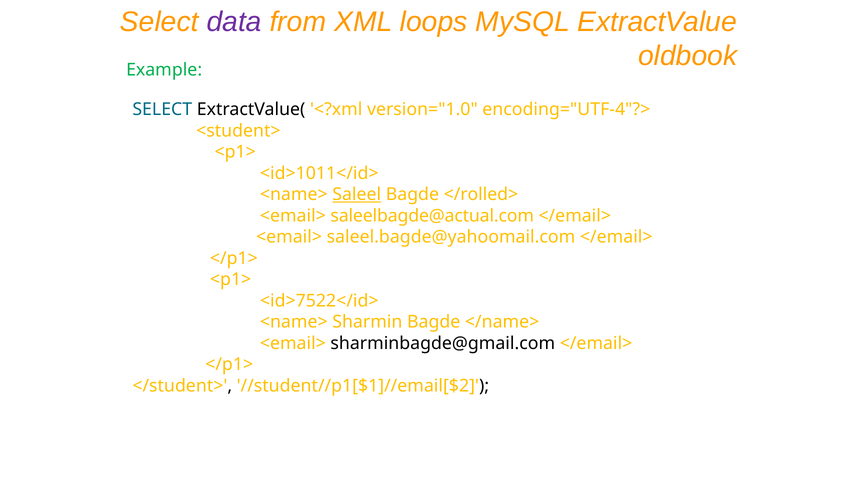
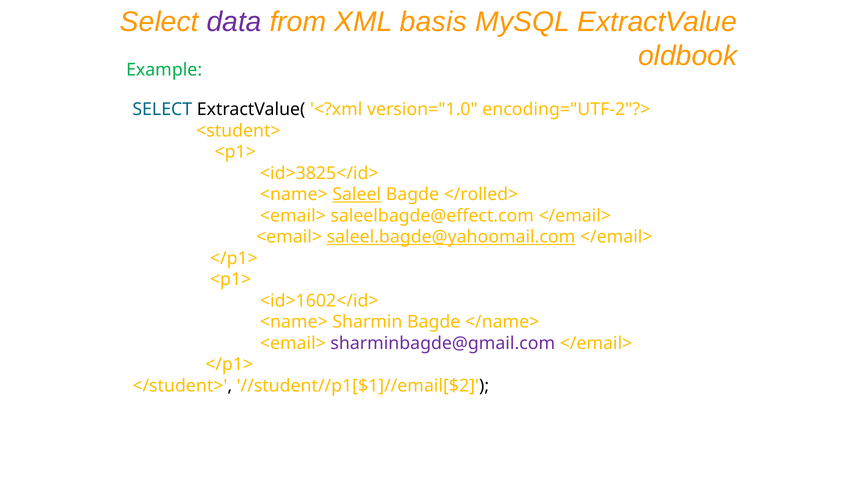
loops: loops -> basis
encoding="UTF-4"?>: encoding="UTF-4"?> -> encoding="UTF-2"?>
<id>1011</id>: <id>1011</id> -> <id>3825</id>
saleelbagde@actual.com: saleelbagde@actual.com -> saleelbagde@effect.com
saleel.bagde@yahoomail.com underline: none -> present
<id>7522</id>: <id>7522</id> -> <id>1602</id>
sharminbagde@gmail.com colour: black -> purple
